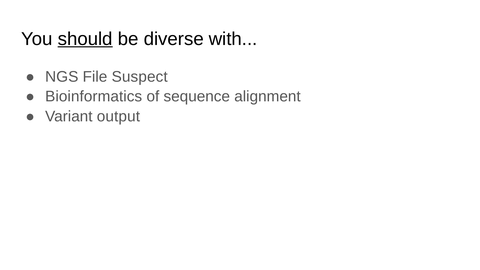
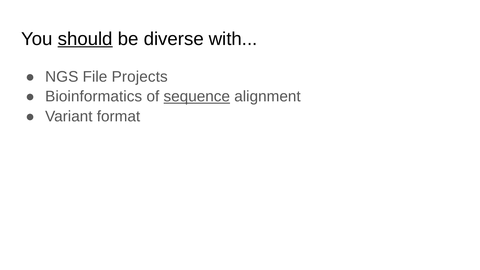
Suspect: Suspect -> Projects
sequence underline: none -> present
output: output -> format
